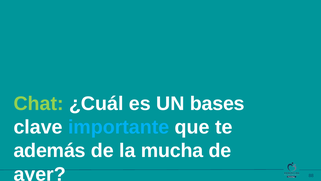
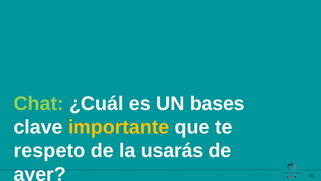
importante colour: light blue -> yellow
además: además -> respeto
mucha: mucha -> usarás
